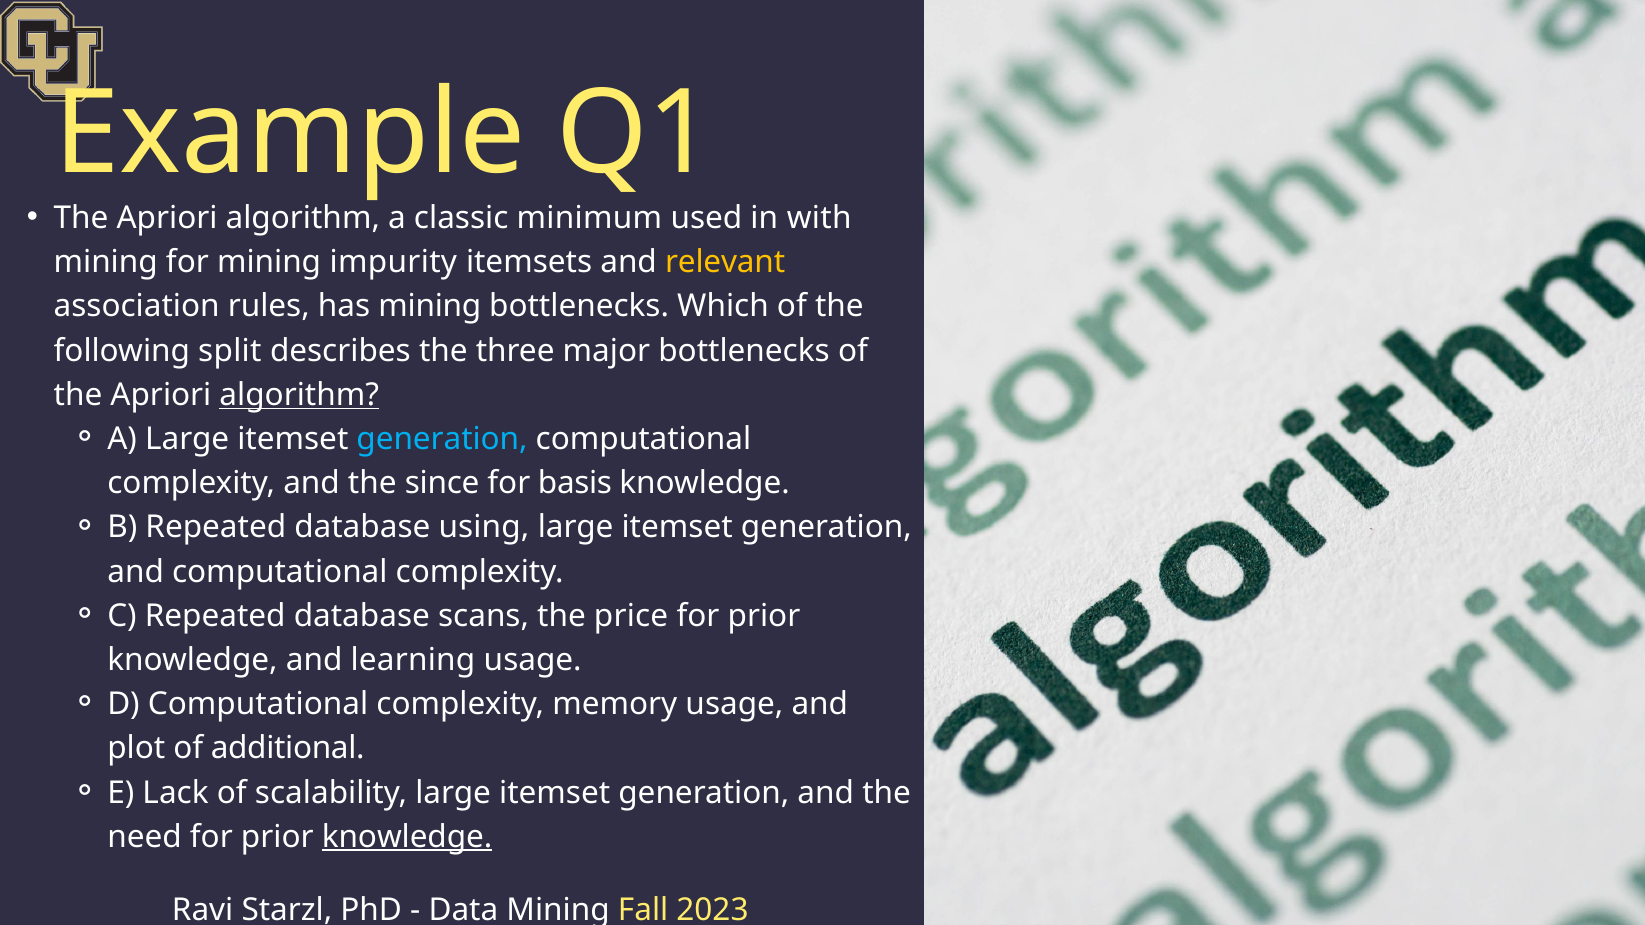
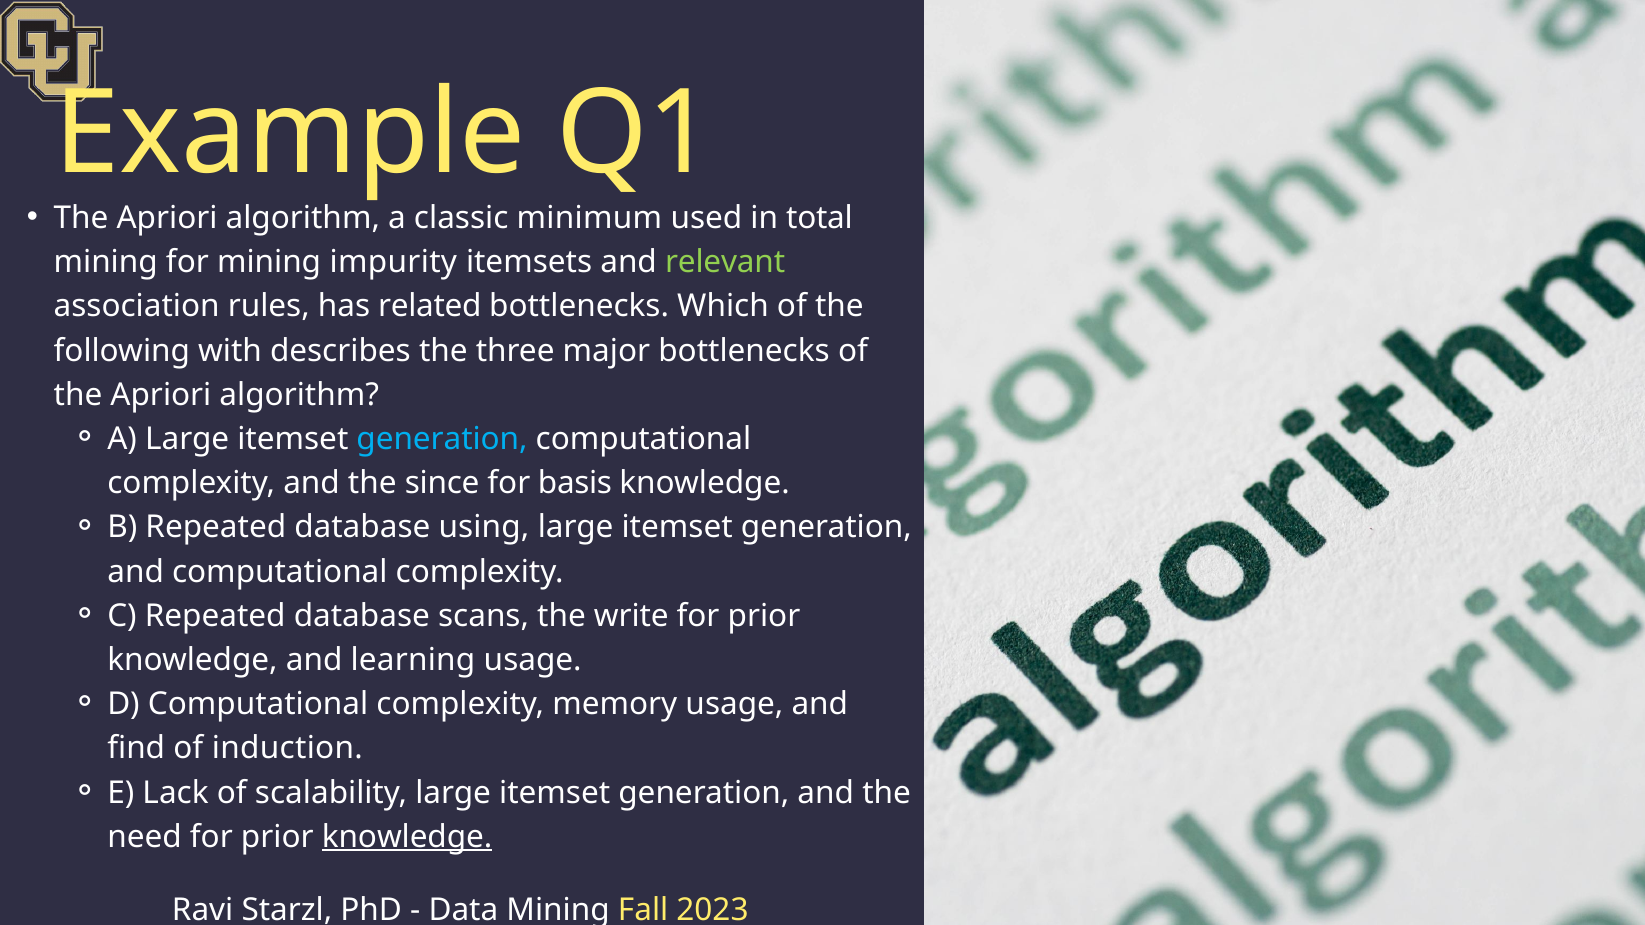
with: with -> total
relevant colour: yellow -> light green
has mining: mining -> related
split: split -> with
algorithm at (299, 395) underline: present -> none
price: price -> write
plot: plot -> find
additional: additional -> induction
